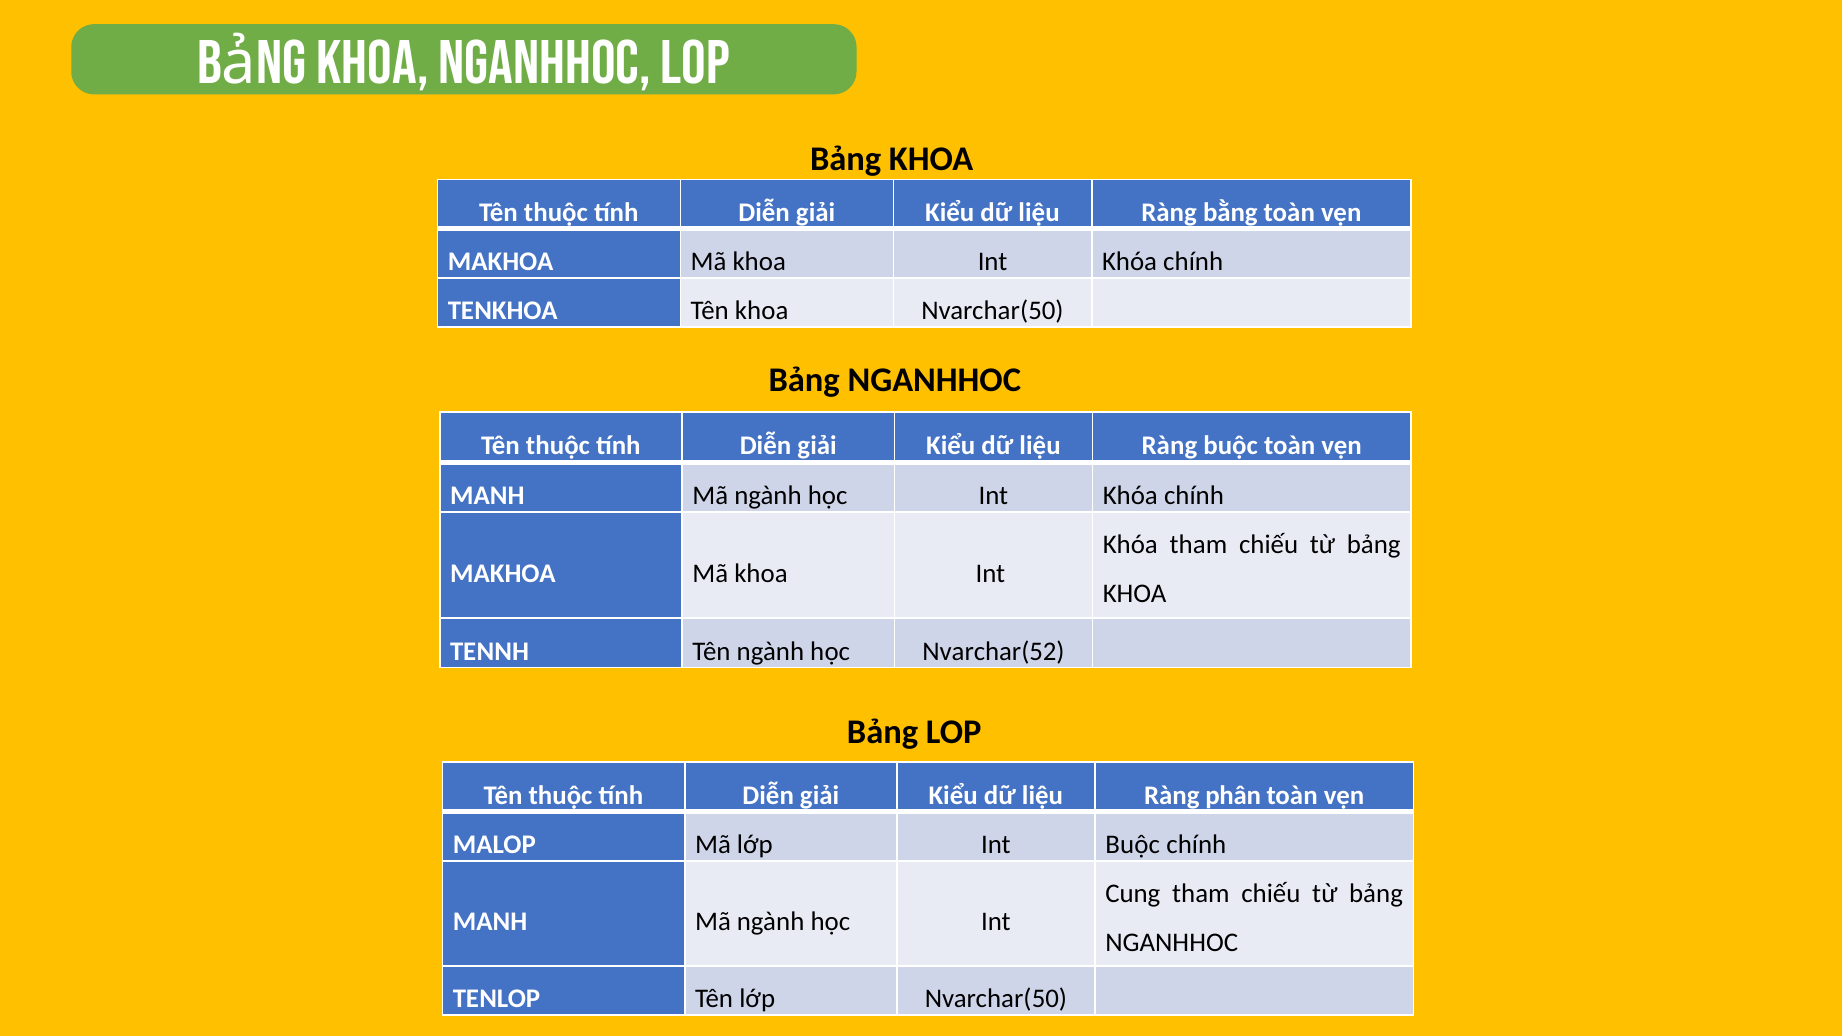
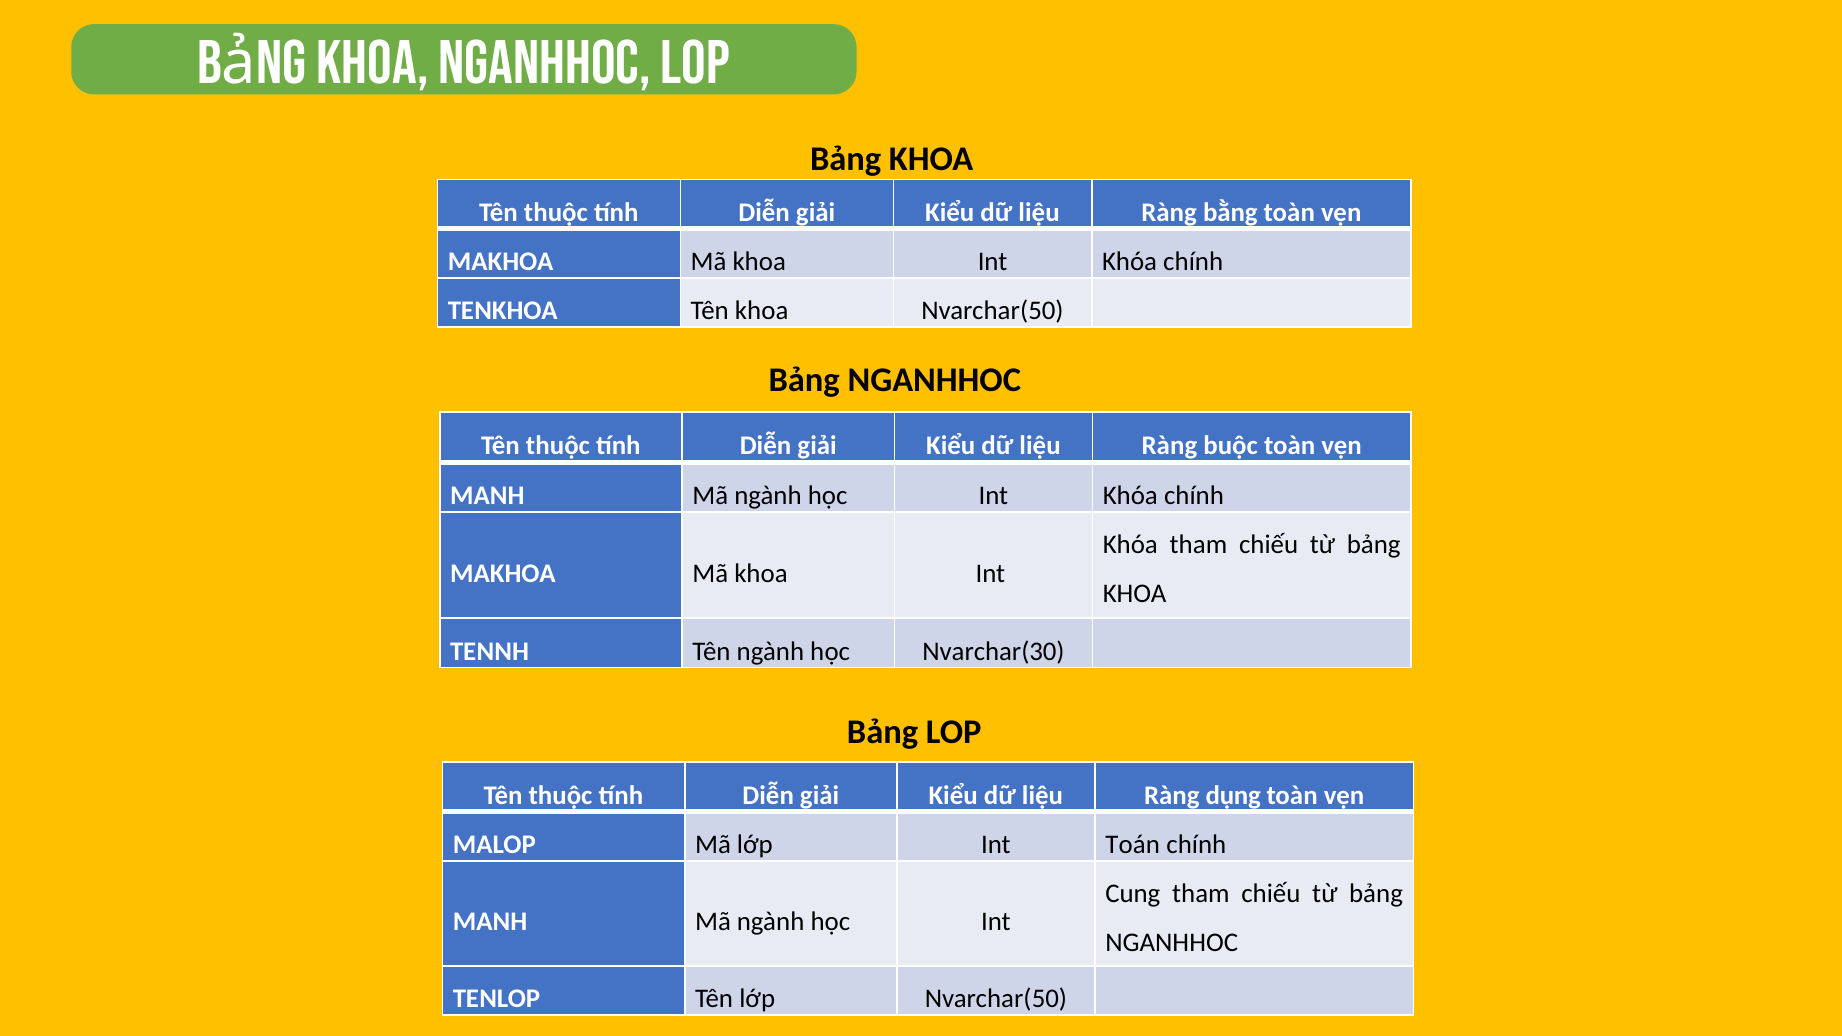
Nvarchar(52: Nvarchar(52 -> Nvarchar(30
phân: phân -> dụng
Int Buộc: Buộc -> Toán
